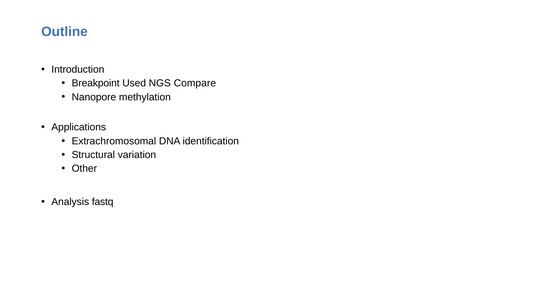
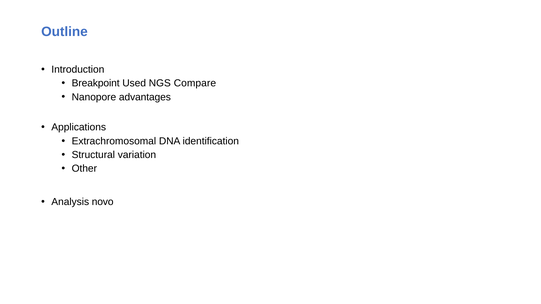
methylation: methylation -> advantages
fastq: fastq -> novo
